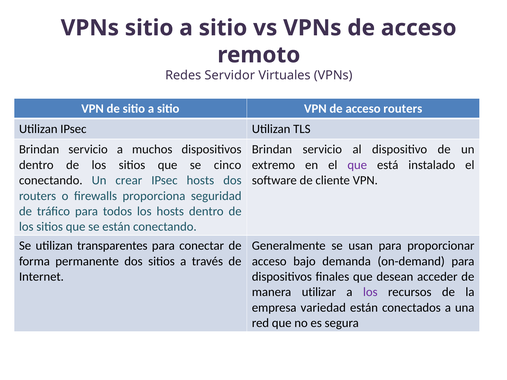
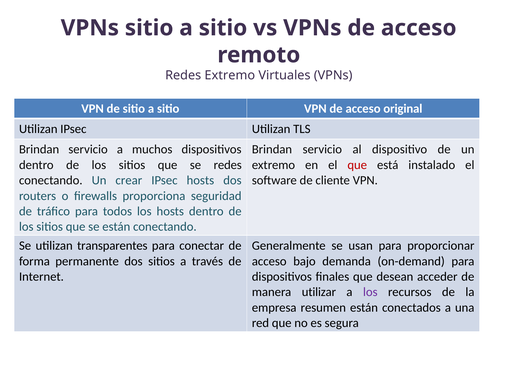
Redes Servidor: Servidor -> Extremo
acceso routers: routers -> original
se cinco: cinco -> redes
que at (357, 165) colour: purple -> red
variedad: variedad -> resumen
